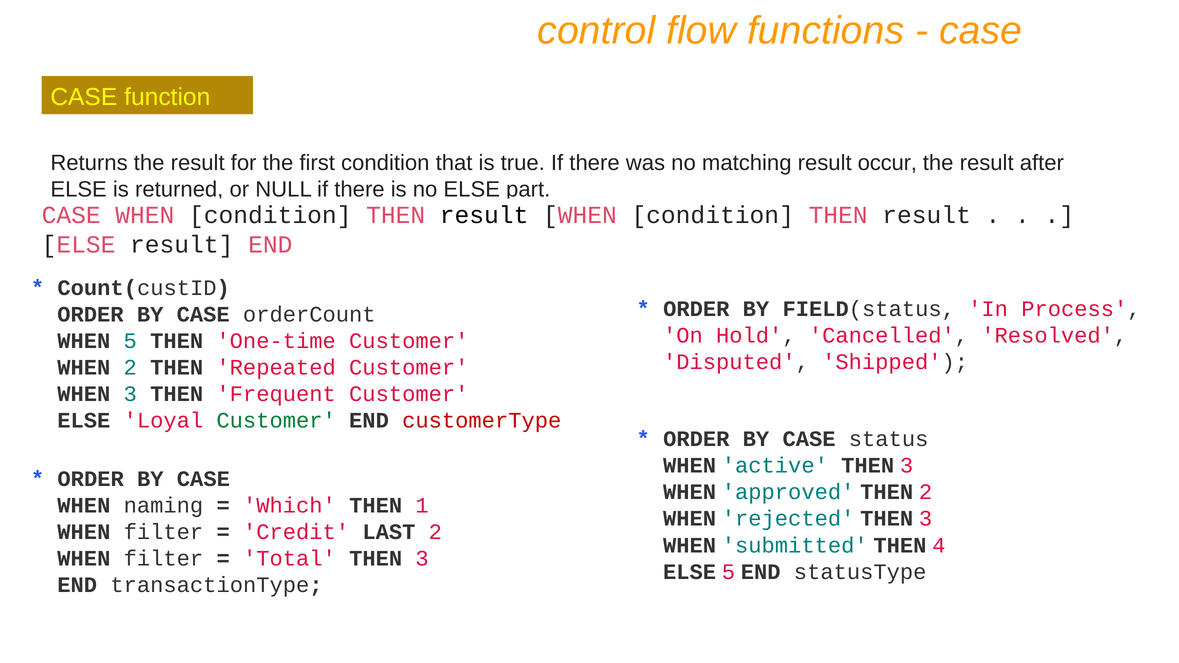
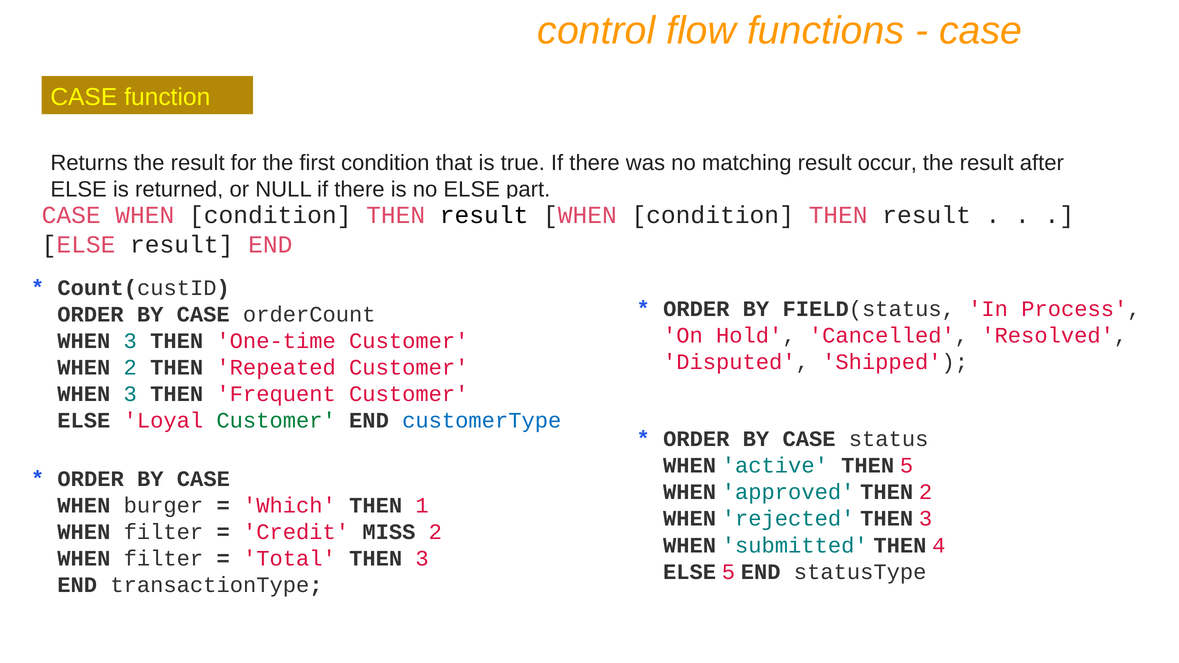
5 at (130, 341): 5 -> 3
customerType colour: red -> blue
active THEN 3: 3 -> 5
naming: naming -> burger
LAST: LAST -> MISS
